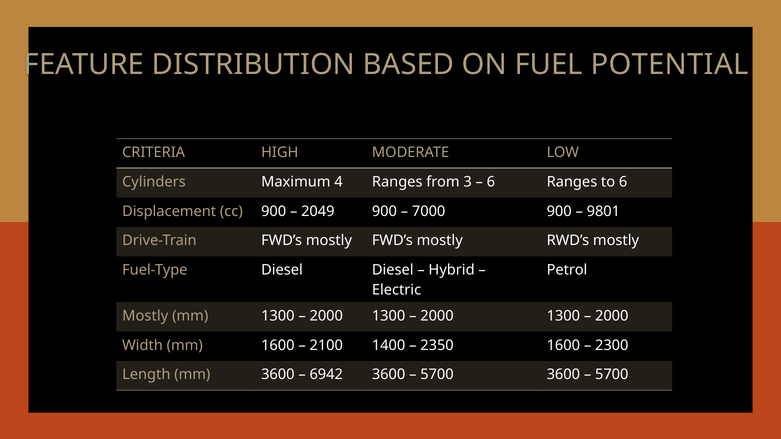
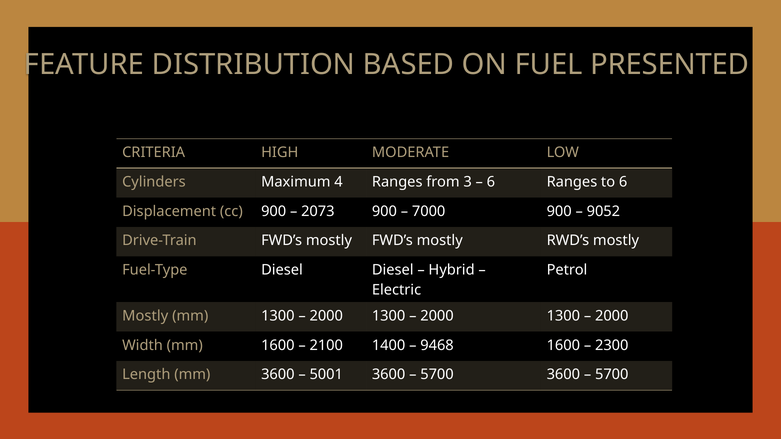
POTENTIAL: POTENTIAL -> PRESENTED
2049: 2049 -> 2073
9801: 9801 -> 9052
2350: 2350 -> 9468
6942: 6942 -> 5001
